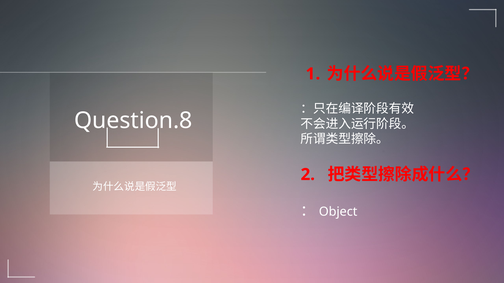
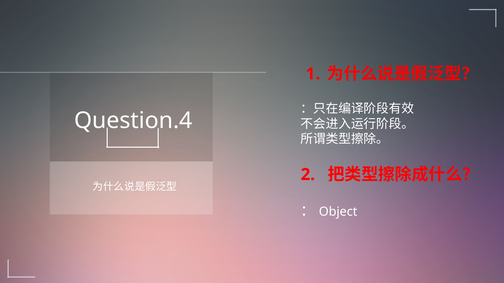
Question.8: Question.8 -> Question.4
